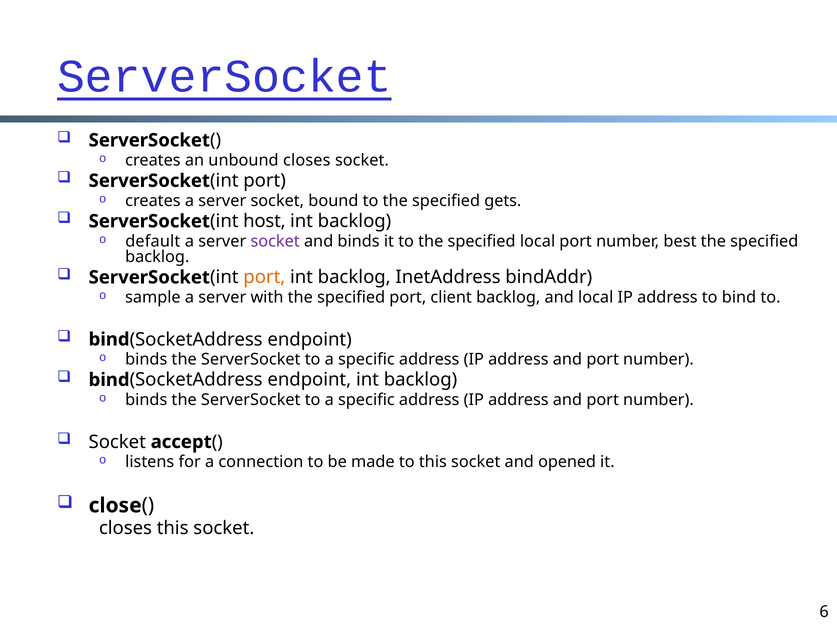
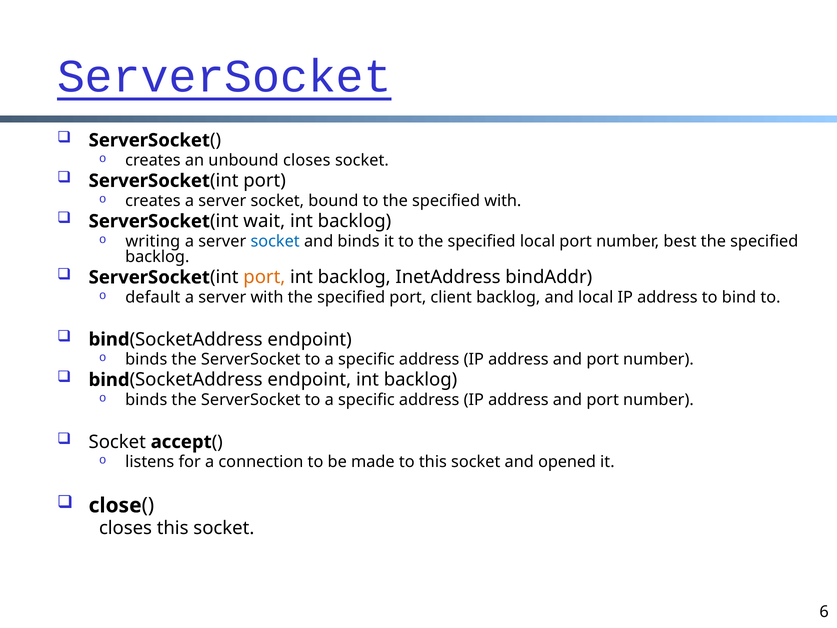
specified gets: gets -> with
host: host -> wait
default: default -> writing
socket at (275, 241) colour: purple -> blue
sample: sample -> default
